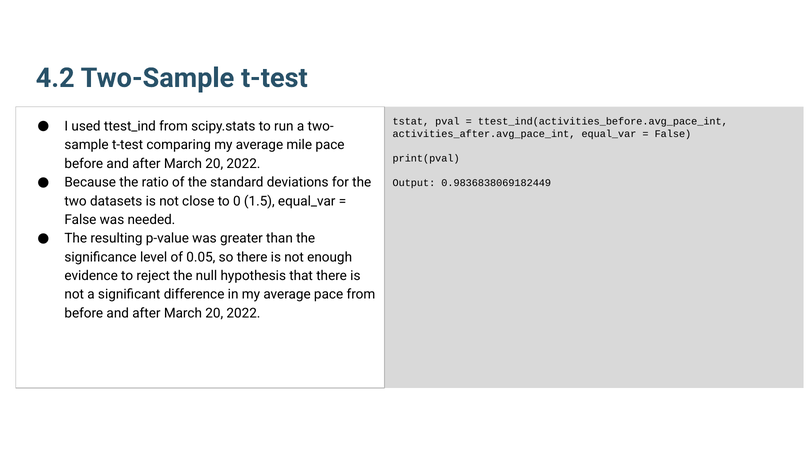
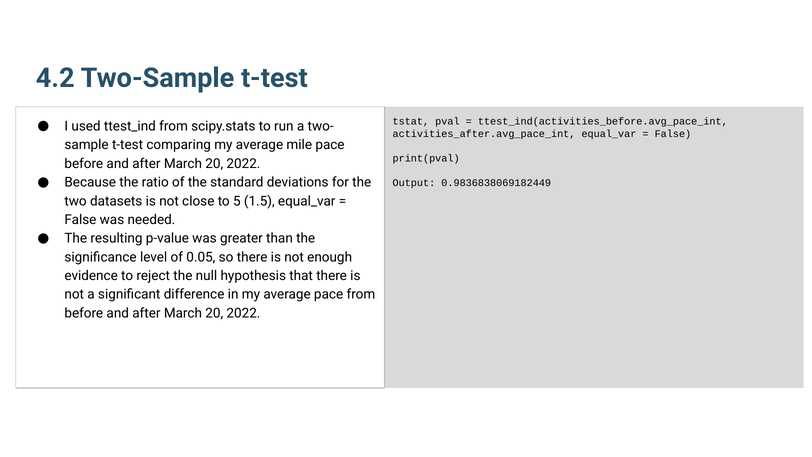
0: 0 -> 5
